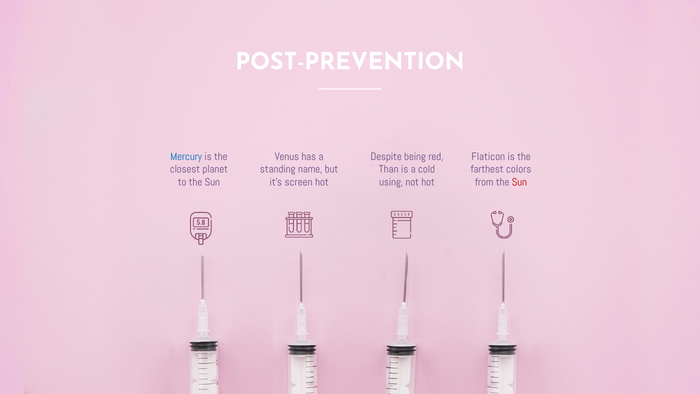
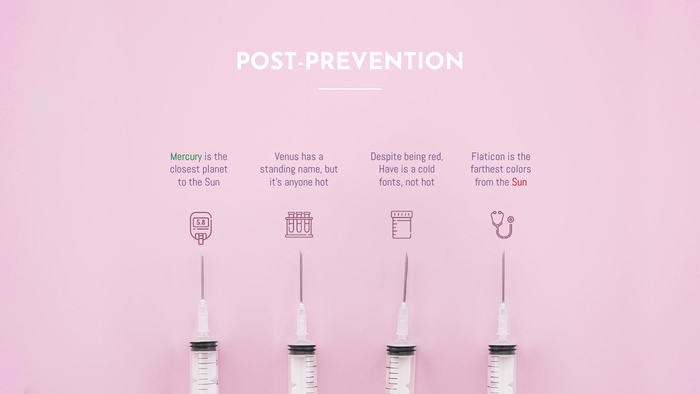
Mercury colour: blue -> green
Than: Than -> Have
screen: screen -> anyone
using: using -> fonts
